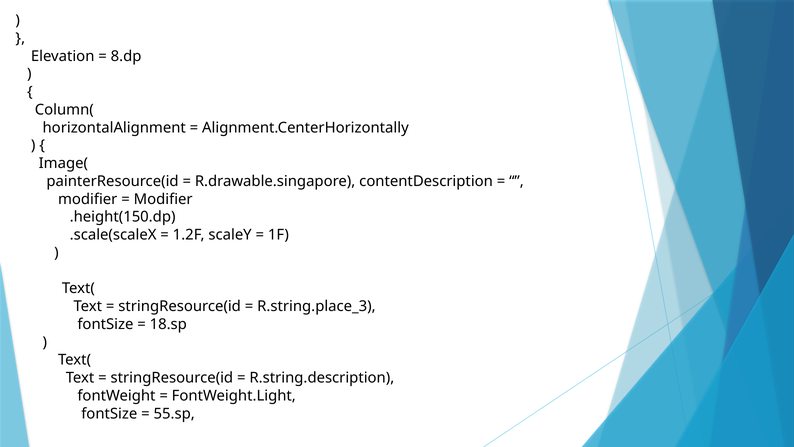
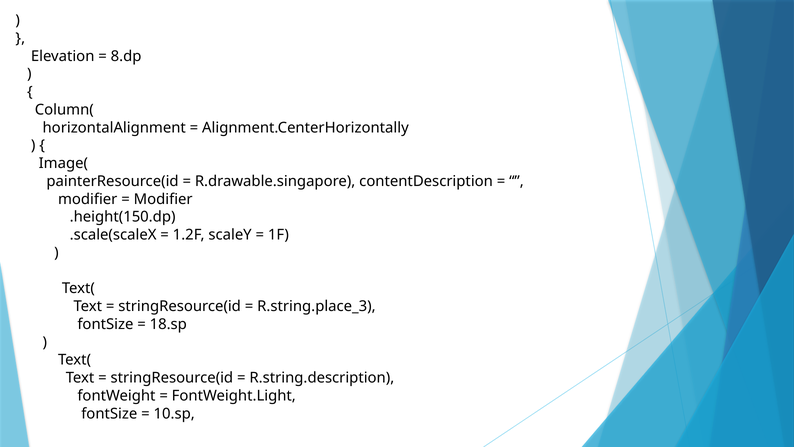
55.sp: 55.sp -> 10.sp
